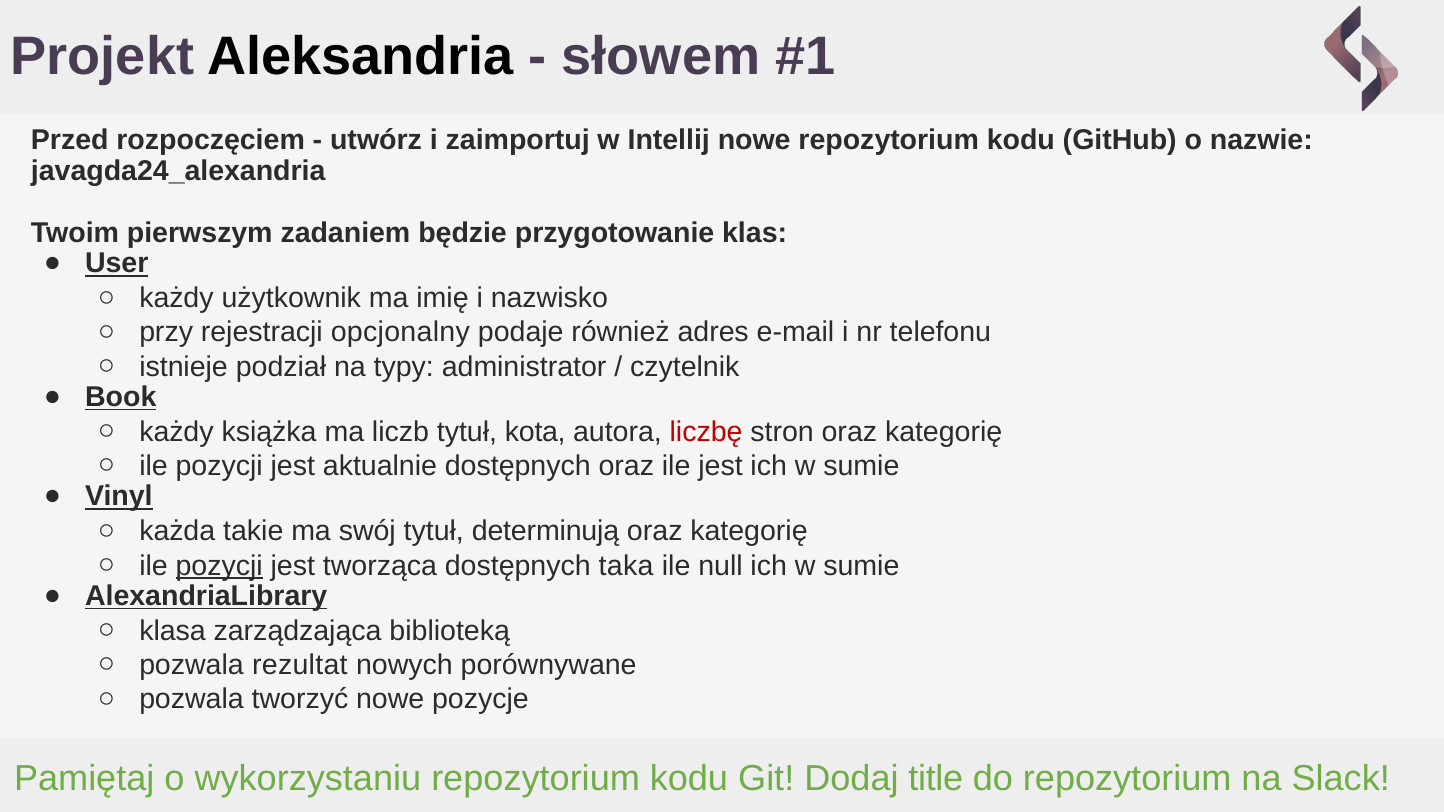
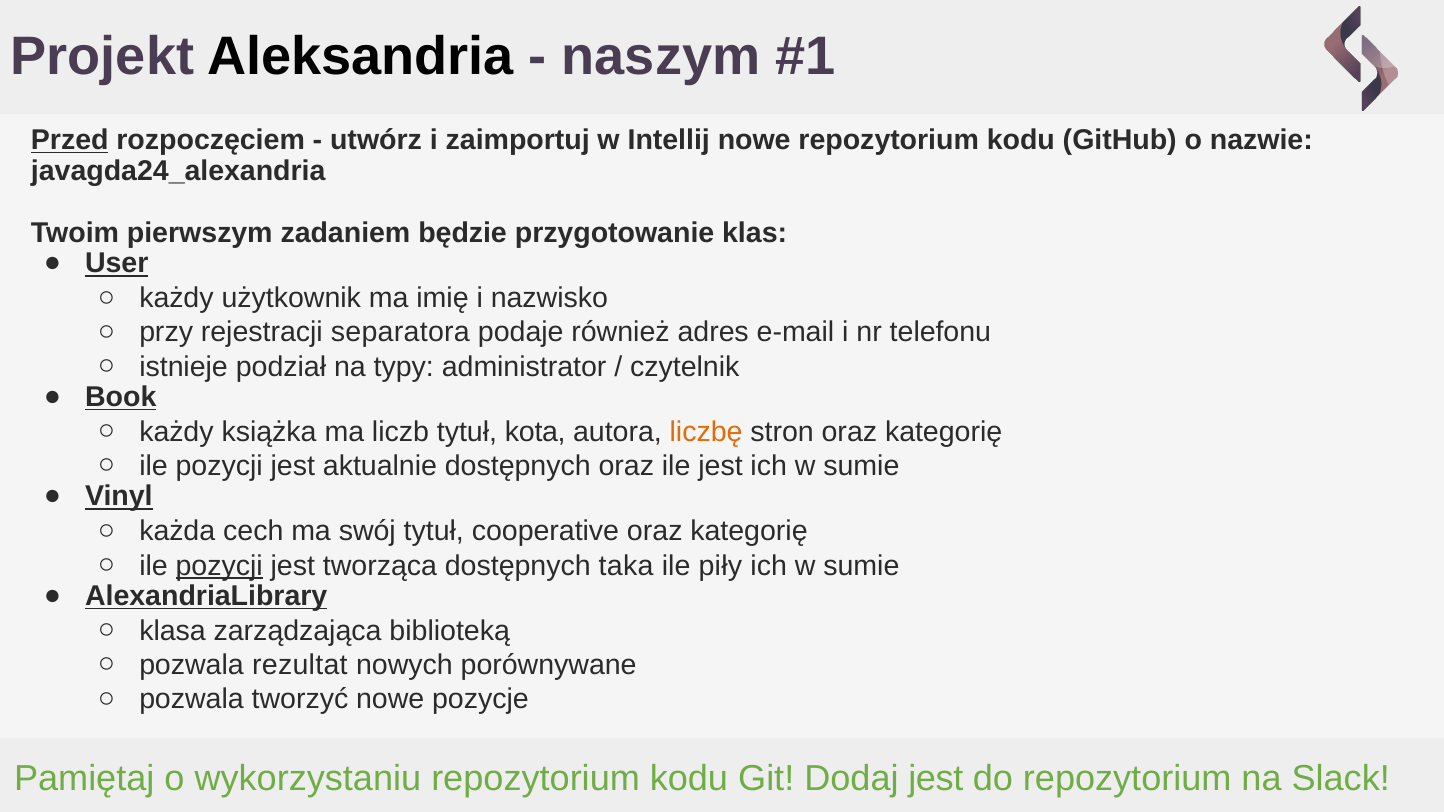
słowem: słowem -> naszym
Przed underline: none -> present
opcjonalny: opcjonalny -> separatora
liczbę colour: red -> orange
takie: takie -> cech
determinują: determinują -> cooperative
null: null -> piły
Dodaj title: title -> jest
